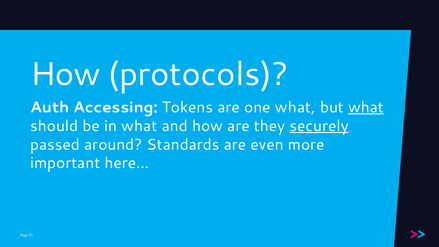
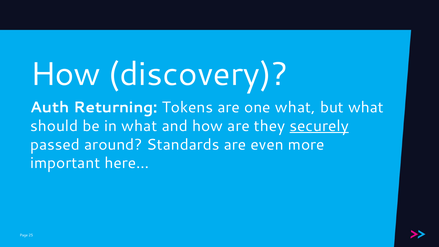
protocols: protocols -> discovery
Accessing: Accessing -> Returning
what at (366, 107) underline: present -> none
